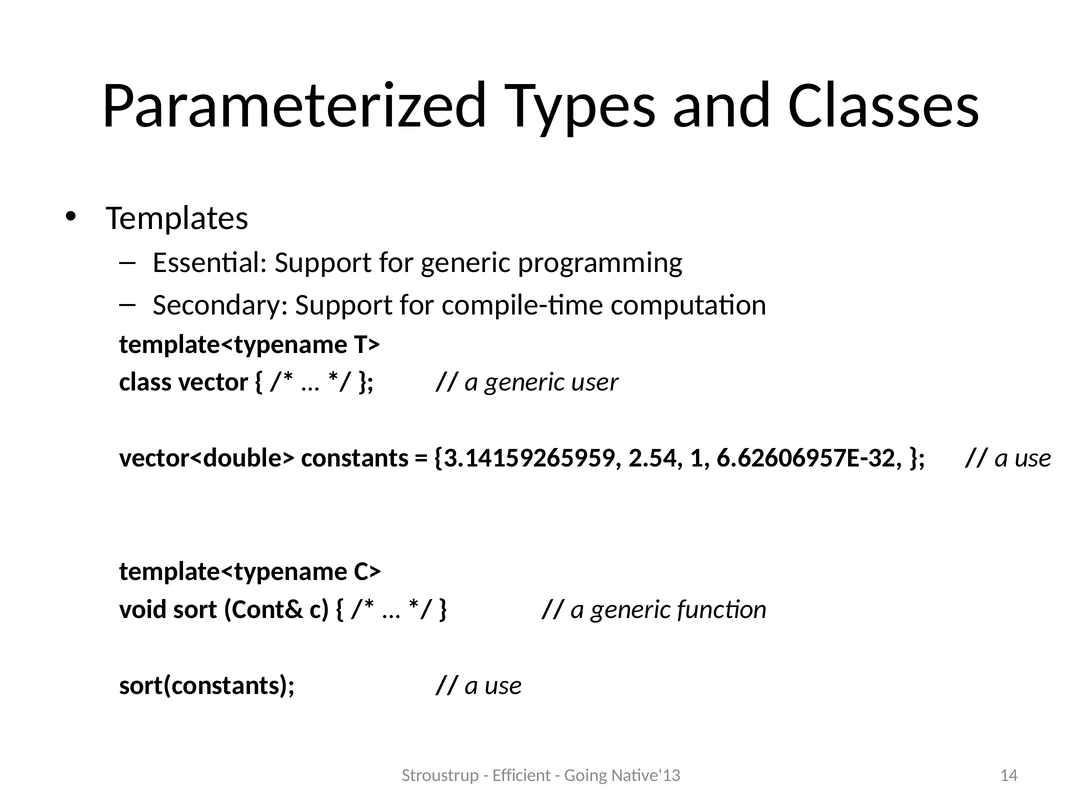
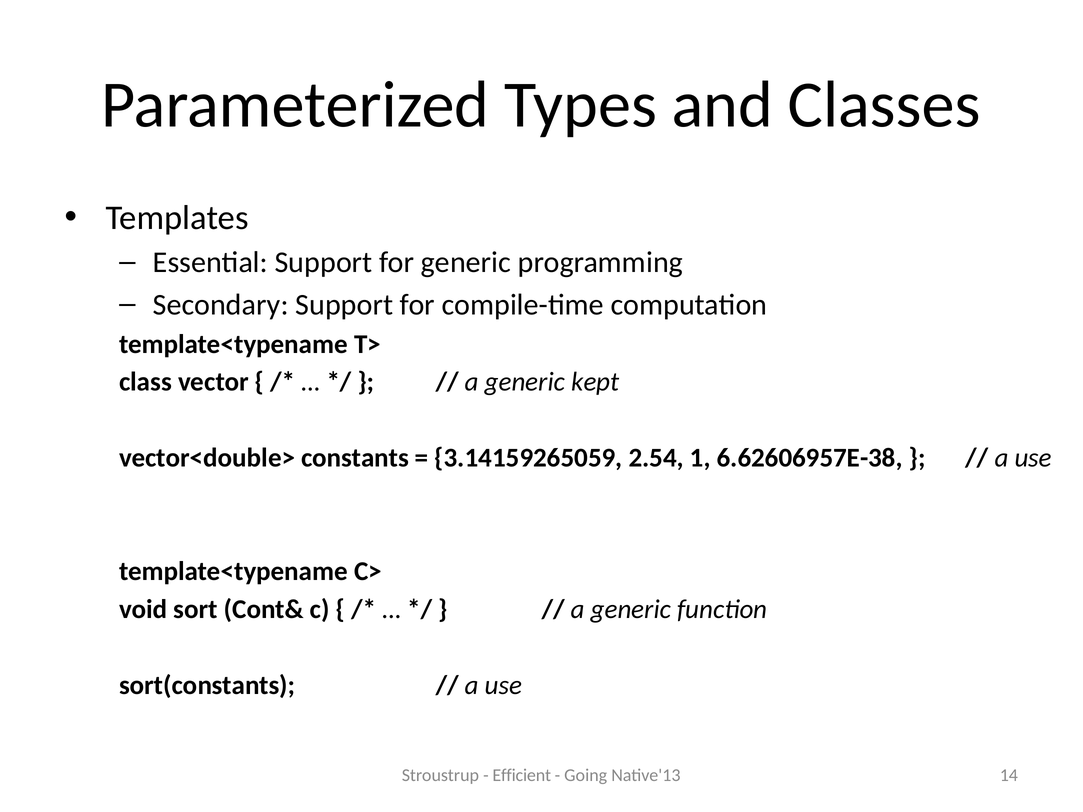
user: user -> kept
3.14159265959: 3.14159265959 -> 3.14159265059
6.62606957E-32: 6.62606957E-32 -> 6.62606957E-38
